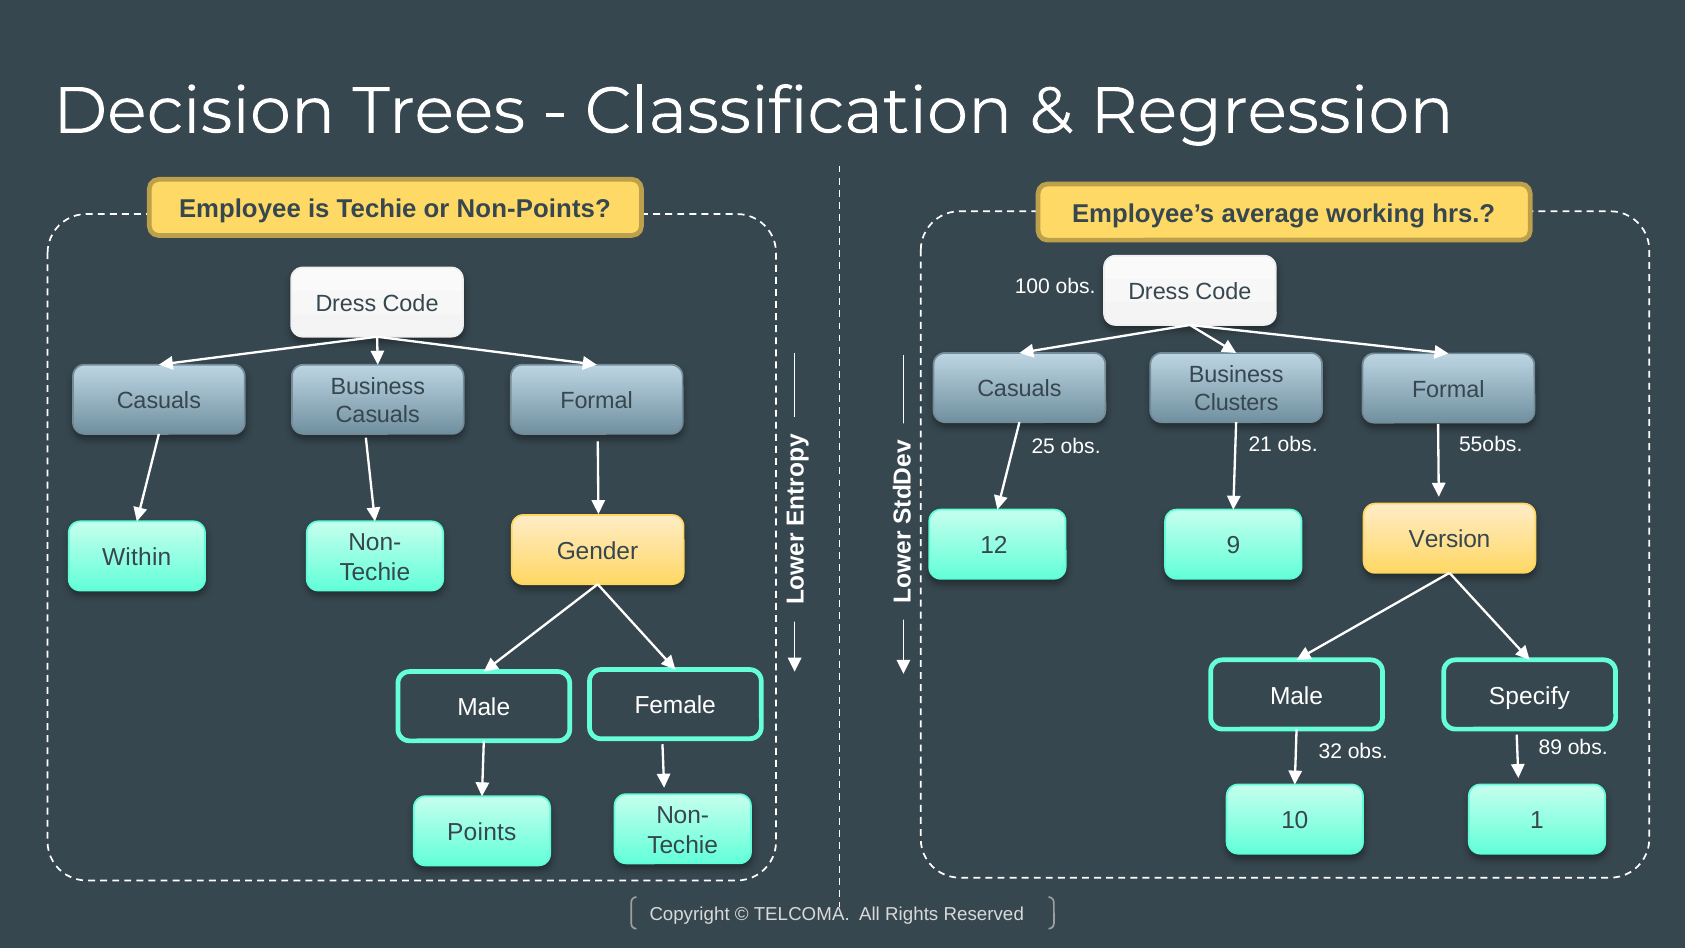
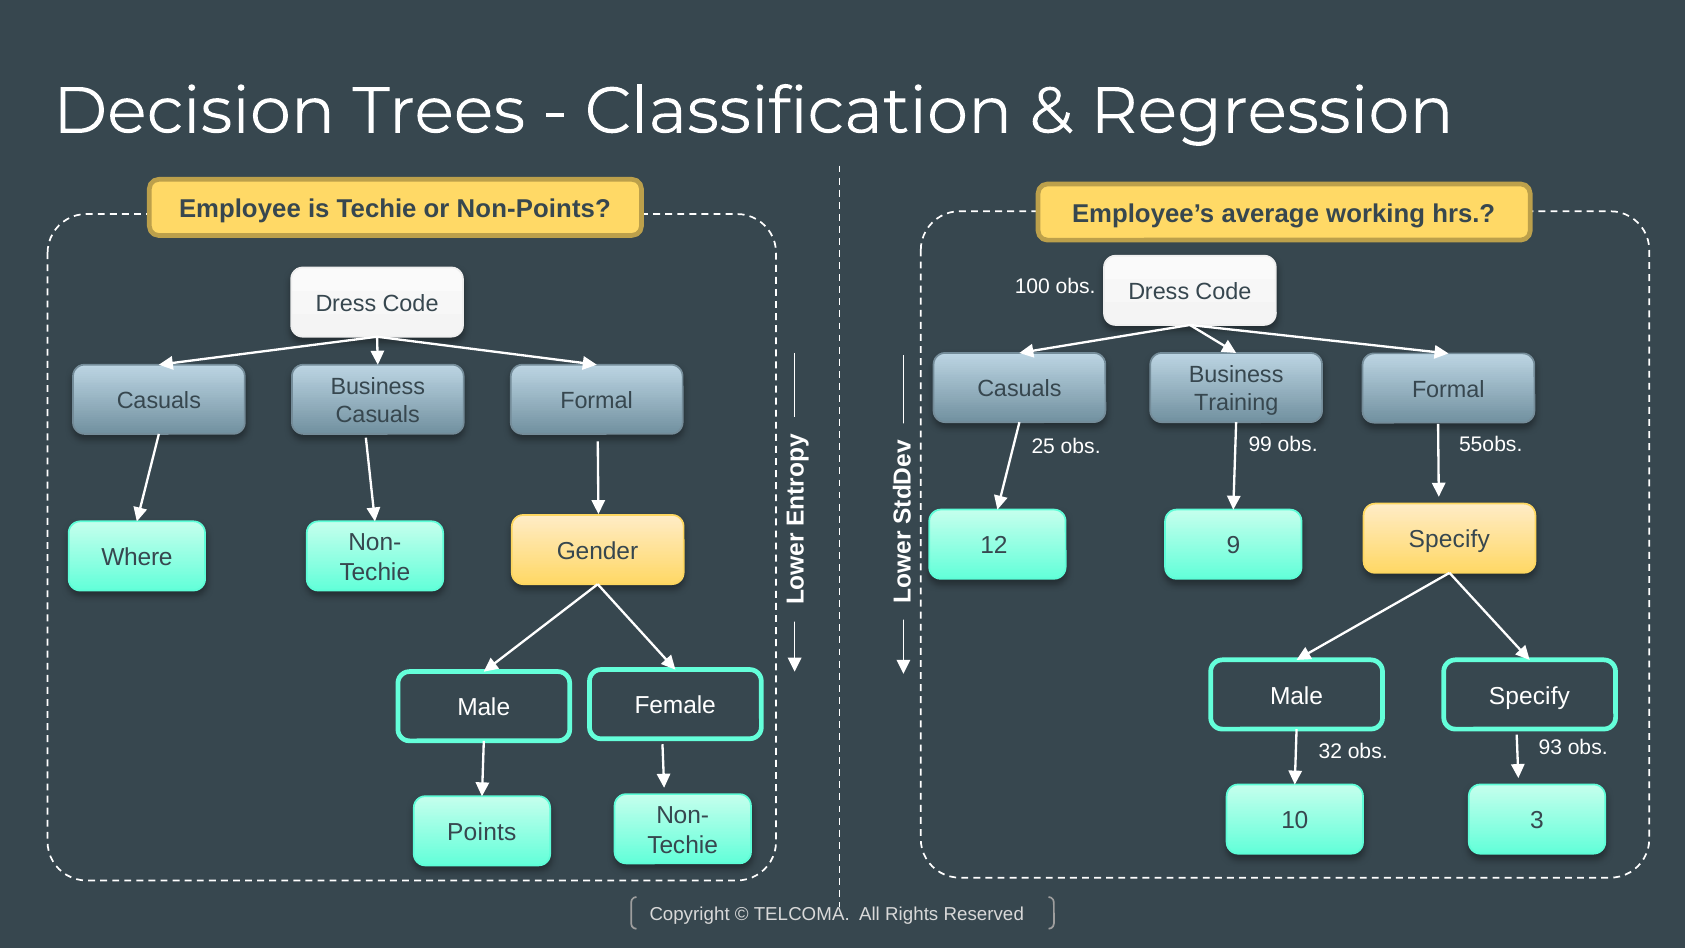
Clusters: Clusters -> Training
21: 21 -> 99
12 Version: Version -> Specify
Within: Within -> Where
89: 89 -> 93
1: 1 -> 3
